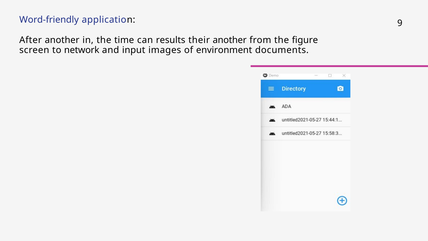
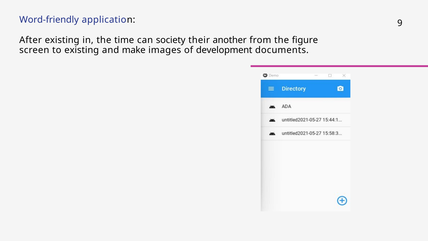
After another: another -> existing
results: results -> society
to network: network -> existing
input: input -> make
environment: environment -> development
